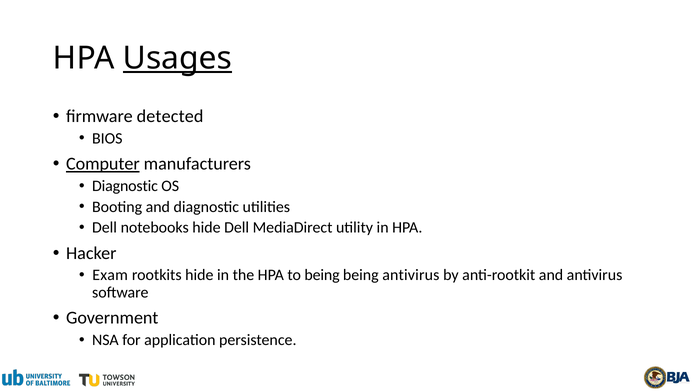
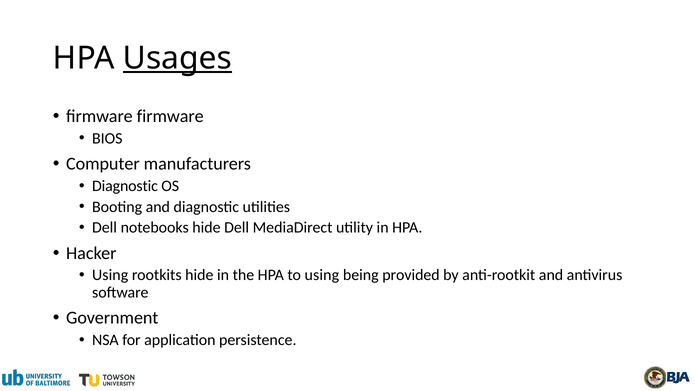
firmware detected: detected -> firmware
Computer underline: present -> none
Exam at (110, 275): Exam -> Using
to being: being -> using
being antivirus: antivirus -> provided
